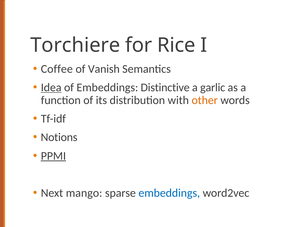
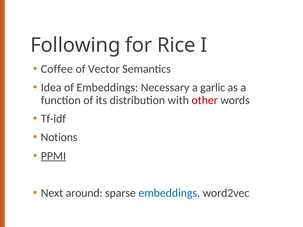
Torchiere: Torchiere -> Following
Vanish: Vanish -> Vector
Idea underline: present -> none
Distinctive: Distinctive -> Necessary
other colour: orange -> red
mango: mango -> around
